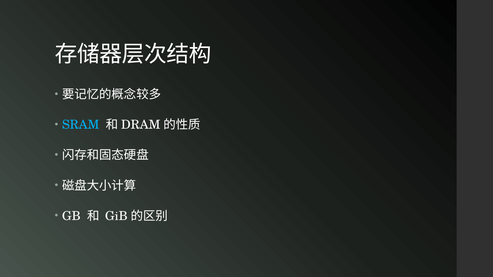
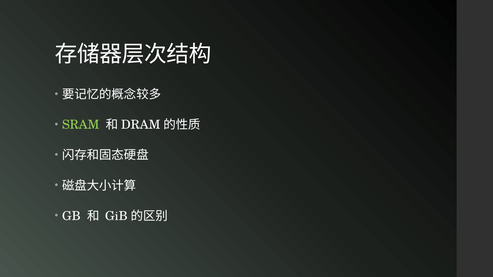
SRAM colour: light blue -> light green
